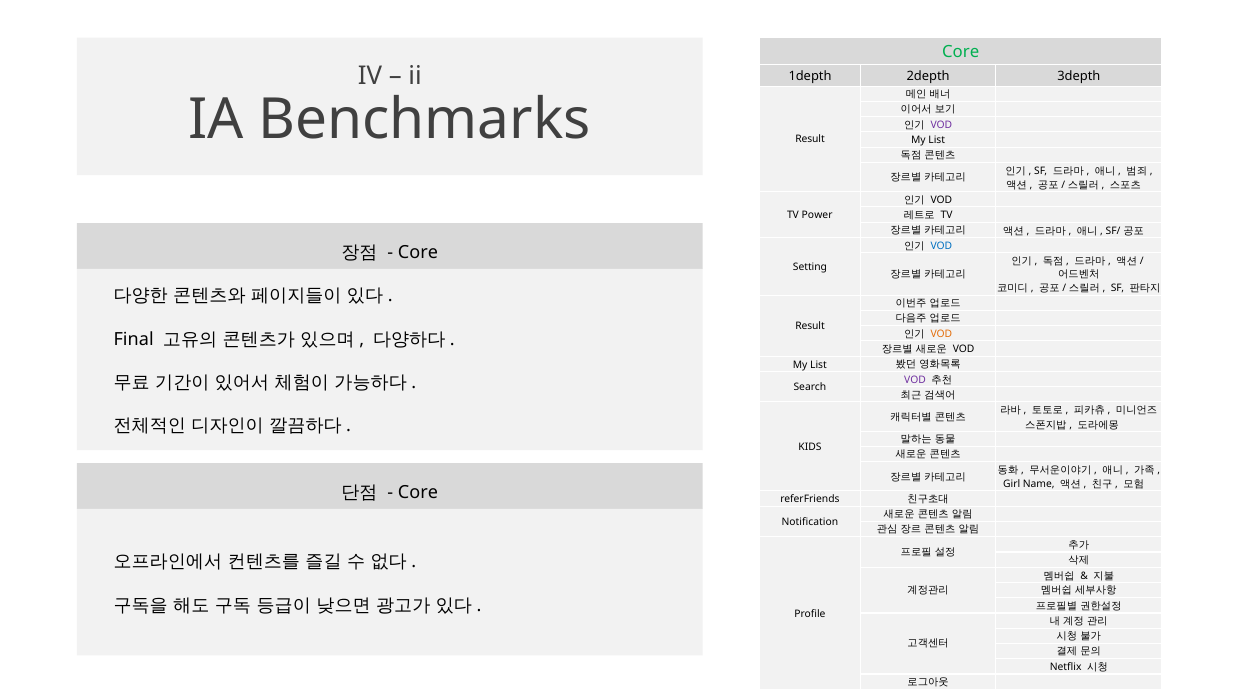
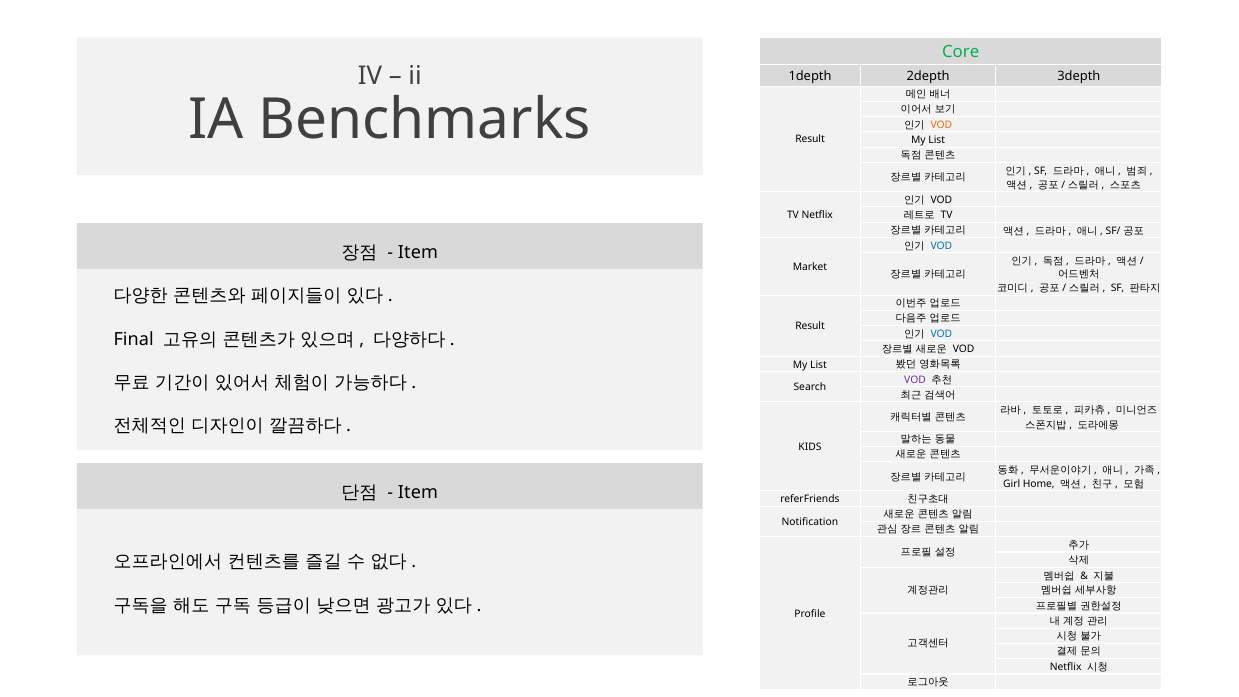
VOD at (941, 125) colour: purple -> orange
TV Power: Power -> Netflix
Core at (418, 253): Core -> Item
Setting: Setting -> Market
VOD at (941, 334) colour: orange -> blue
Name: Name -> Home
Core at (418, 493): Core -> Item
